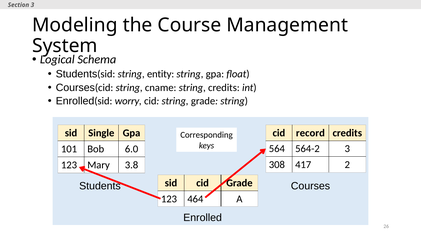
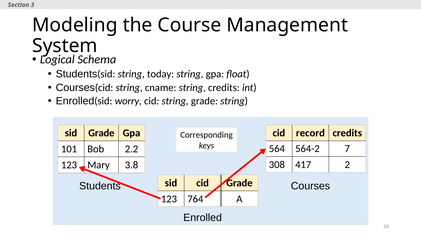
entity: entity -> today
sid Single: Single -> Grade
564-2 3: 3 -> 7
6.0: 6.0 -> 2.2
464: 464 -> 764
